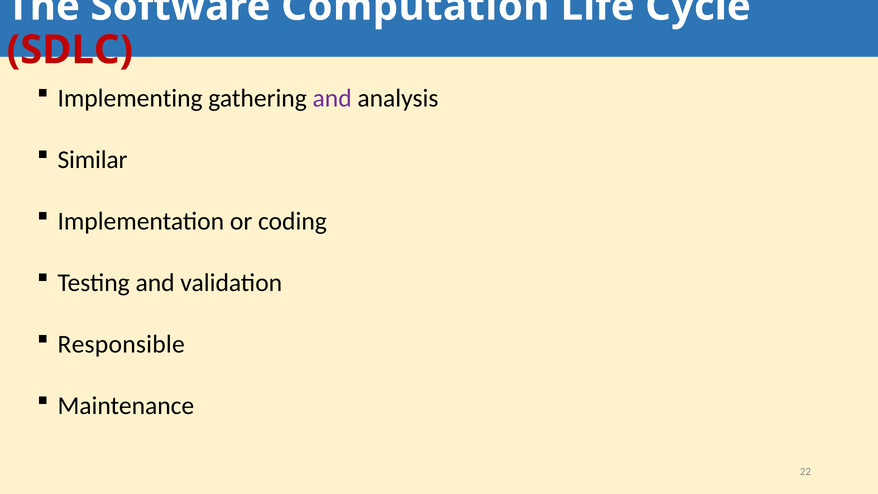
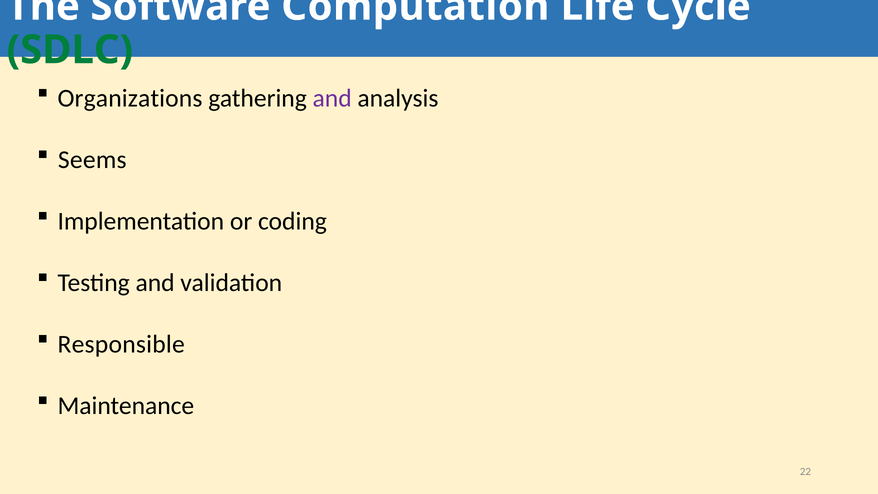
SDLC colour: red -> green
Implementing: Implementing -> Organizations
Similar: Similar -> Seems
